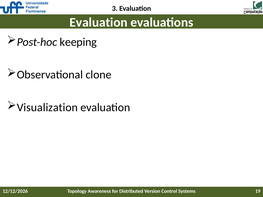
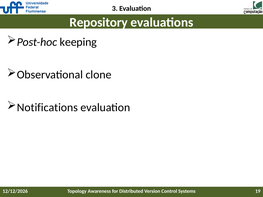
Evaluation at (99, 22): Evaluation -> Repository
Visualization: Visualization -> Notifications
